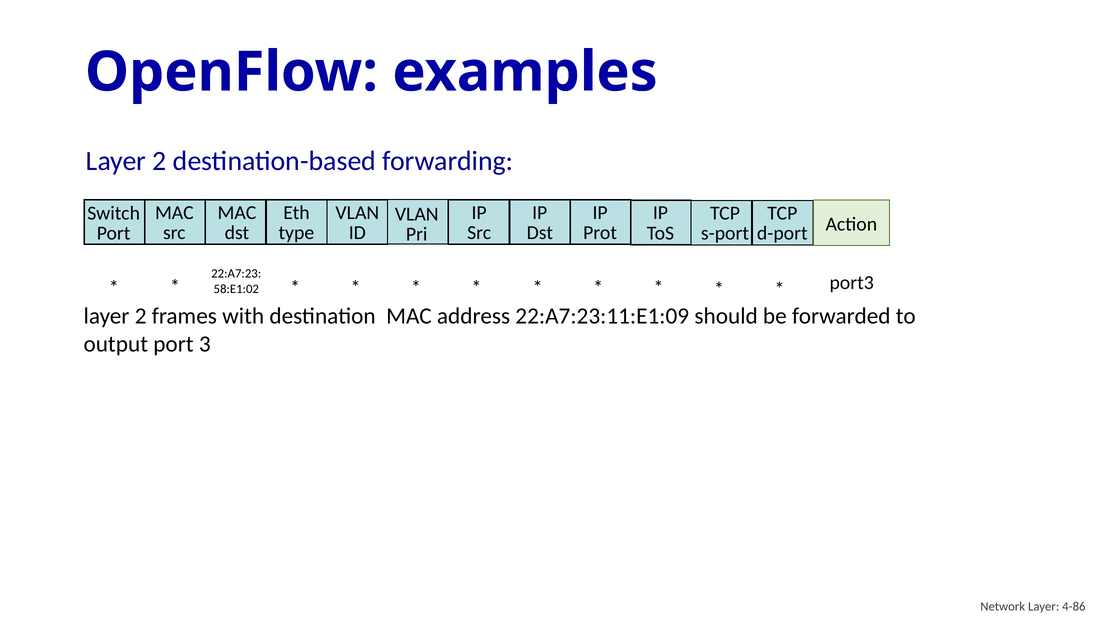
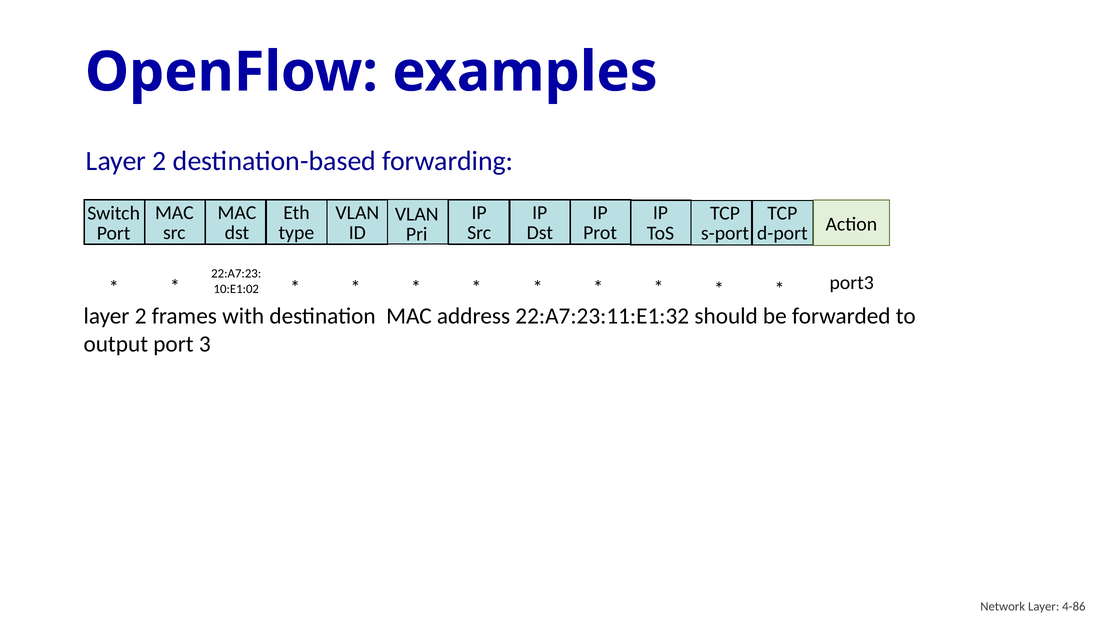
58:E1:02: 58:E1:02 -> 10:E1:02
22:A7:23:11:E1:09: 22:A7:23:11:E1:09 -> 22:A7:23:11:E1:32
